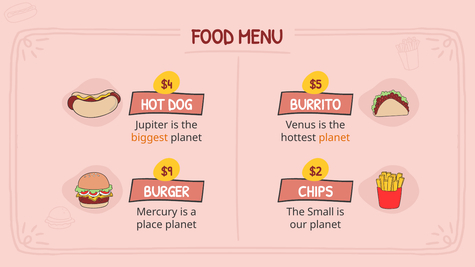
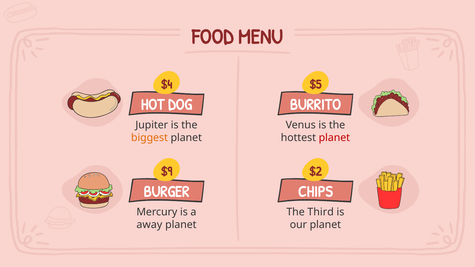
planet at (334, 138) colour: orange -> red
Small: Small -> Third
place: place -> away
